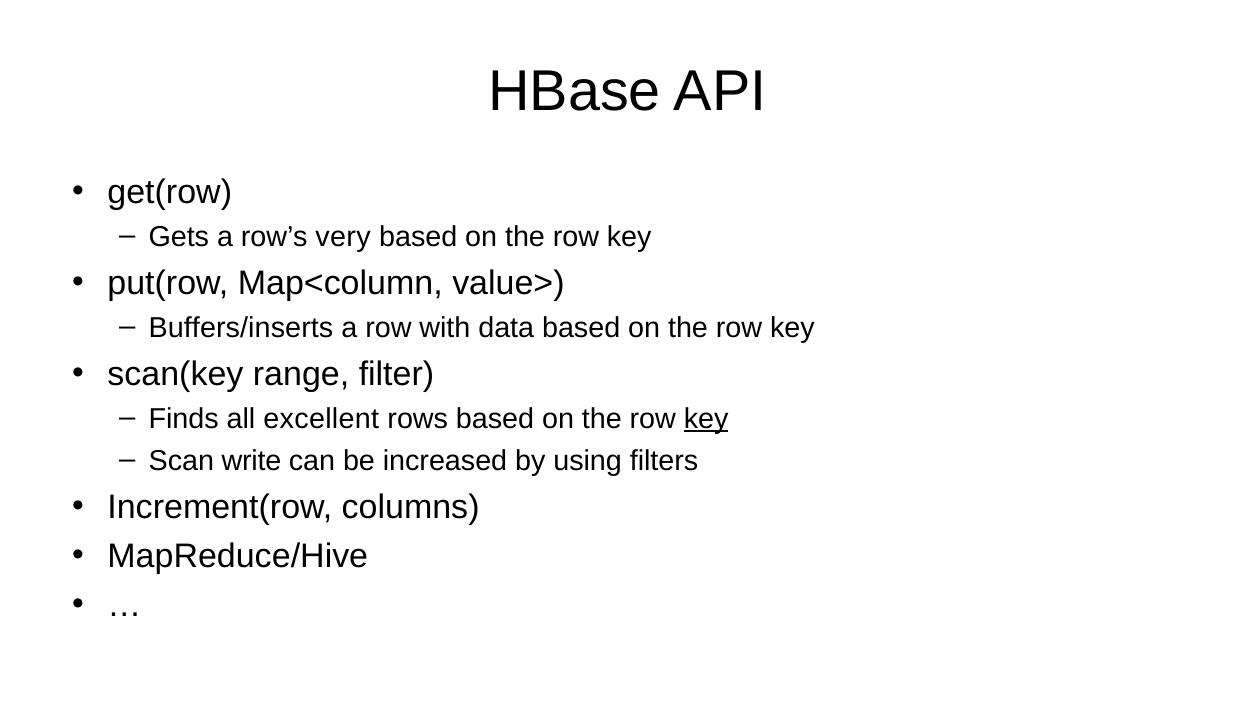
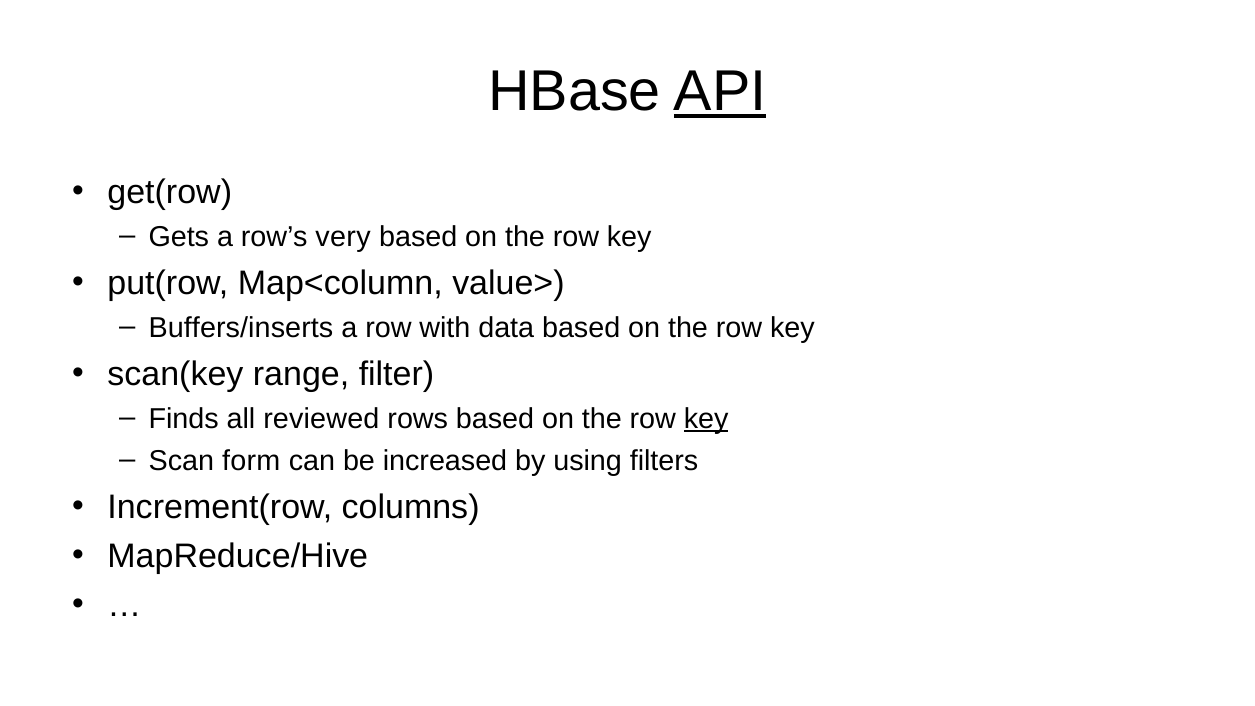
API underline: none -> present
excellent: excellent -> reviewed
write: write -> form
